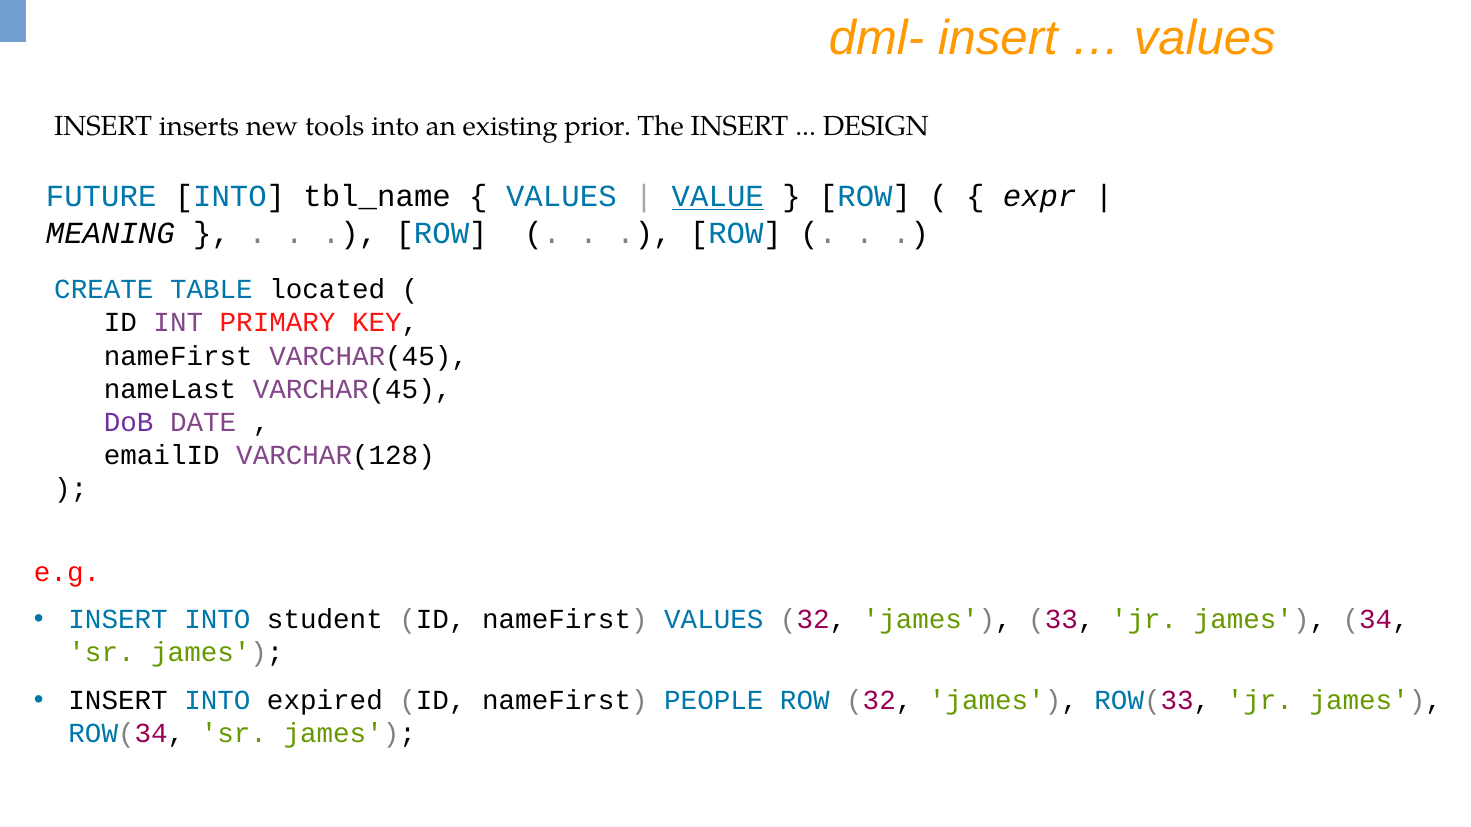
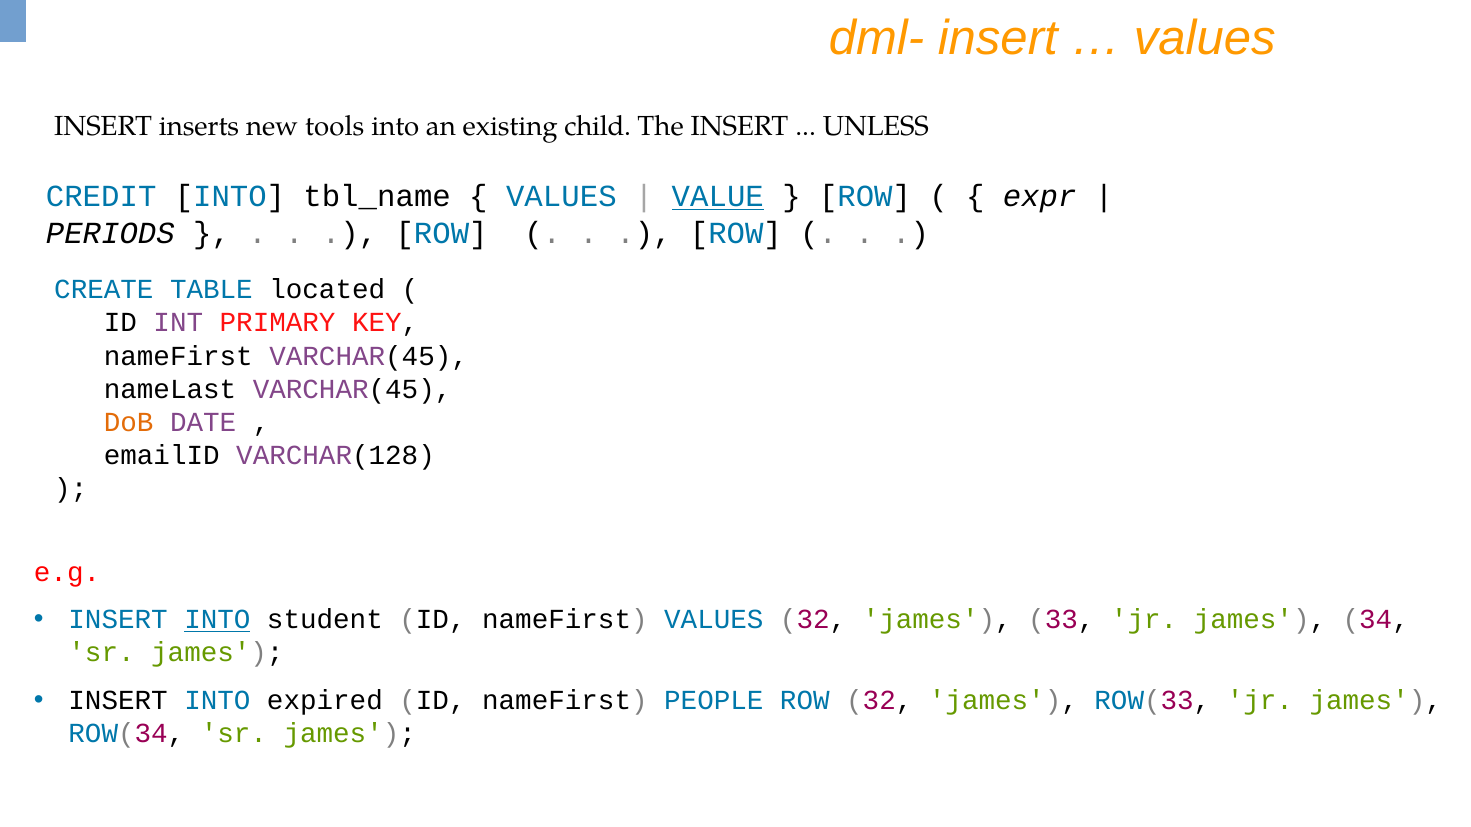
prior: prior -> child
DESIGN: DESIGN -> UNLESS
FUTURE: FUTURE -> CREDIT
MEANING: MEANING -> PERIODS
DoB colour: purple -> orange
INTO at (217, 620) underline: none -> present
